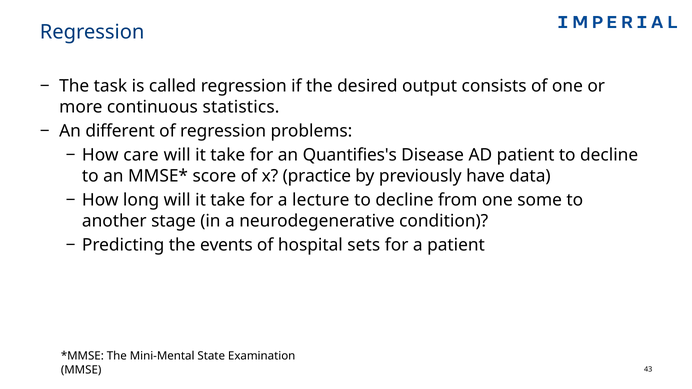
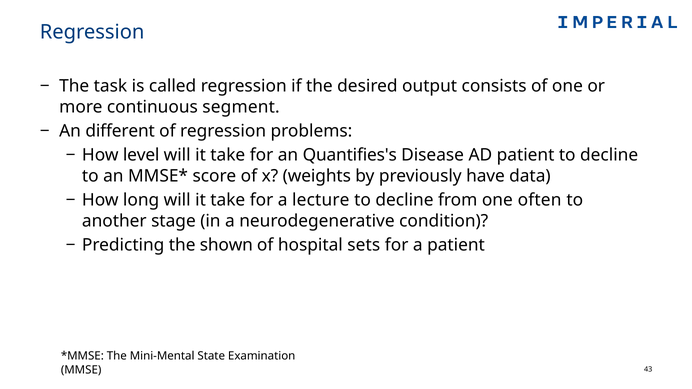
statistics: statistics -> segment
care: care -> level
practice: practice -> weights
some: some -> often
events: events -> shown
